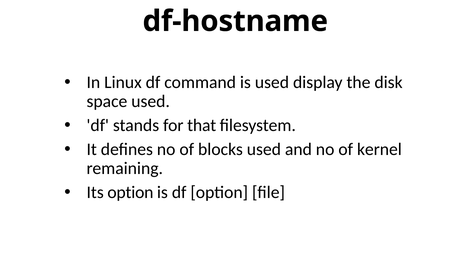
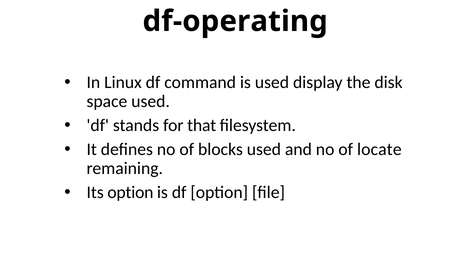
df-hostname: df-hostname -> df-operating
kernel: kernel -> locate
